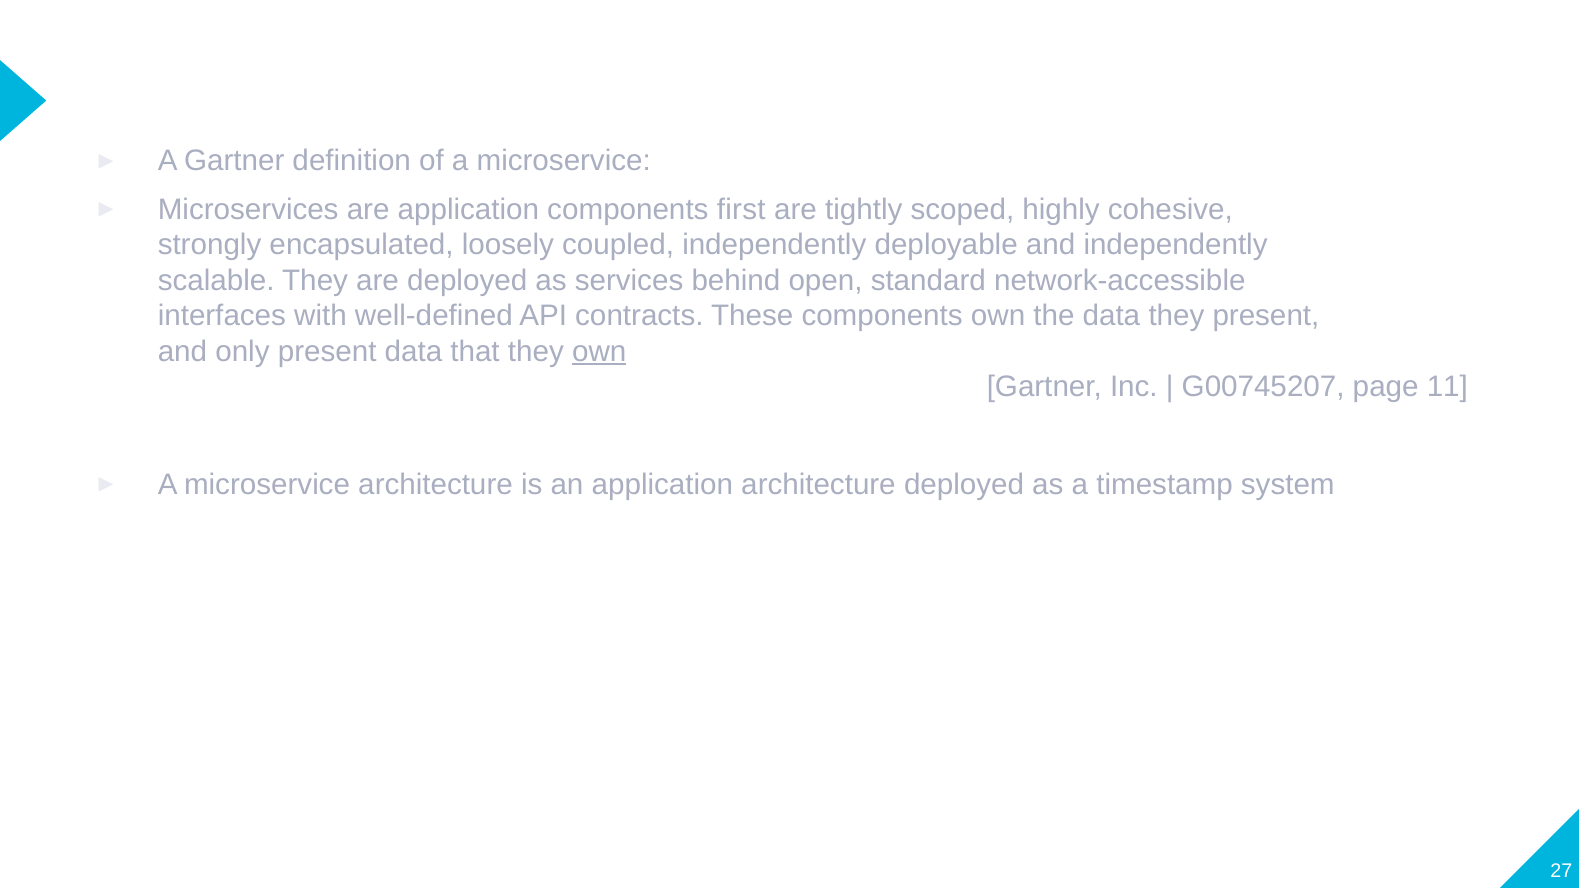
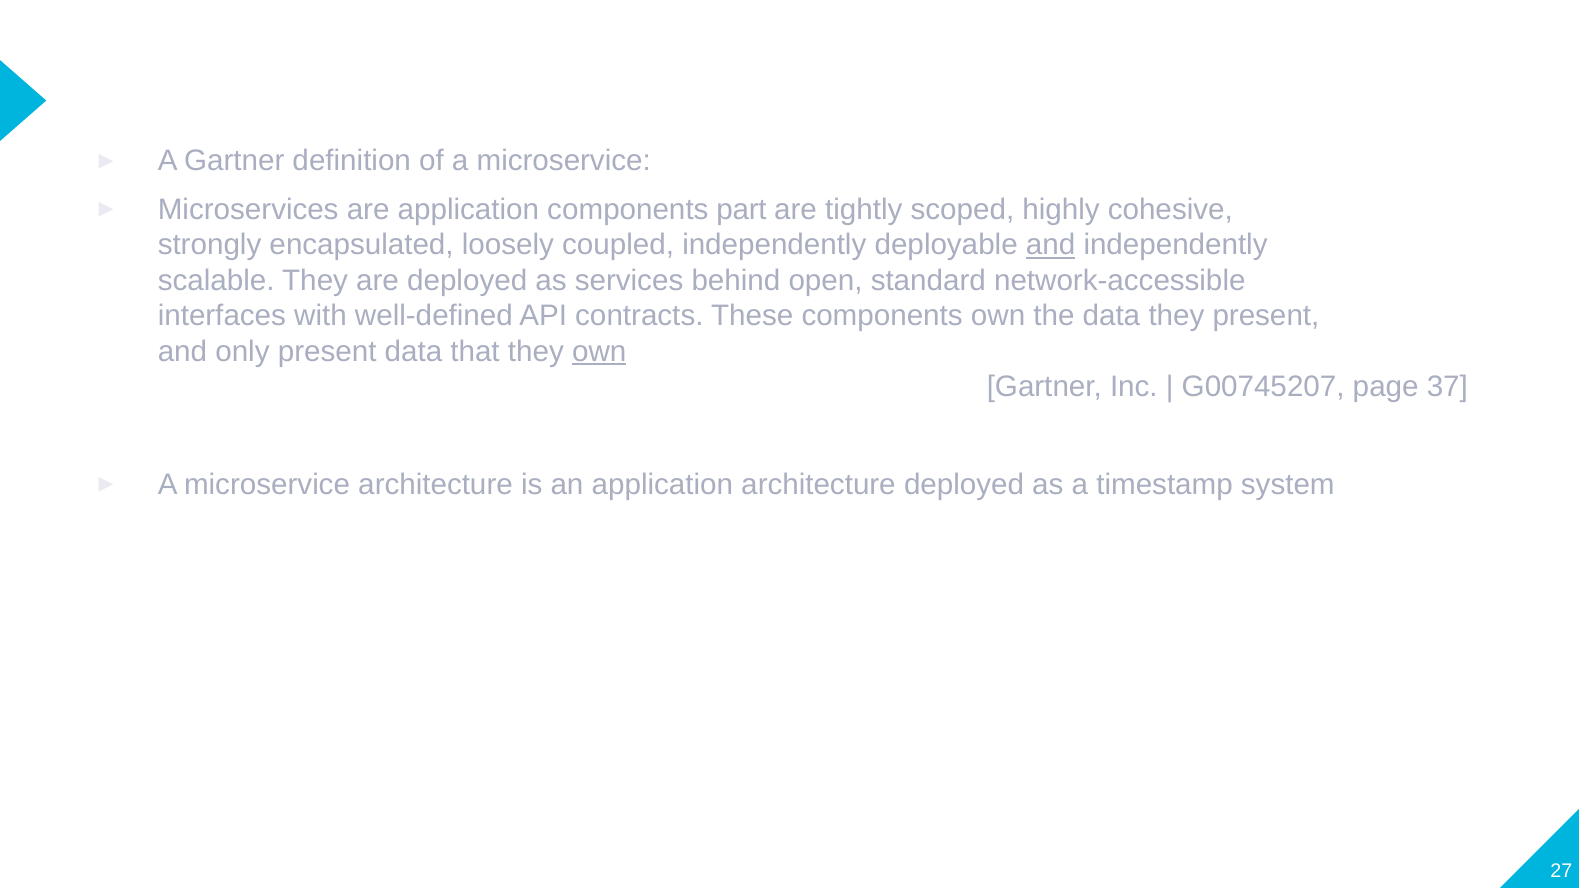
first: first -> part
and at (1051, 245) underline: none -> present
11: 11 -> 37
